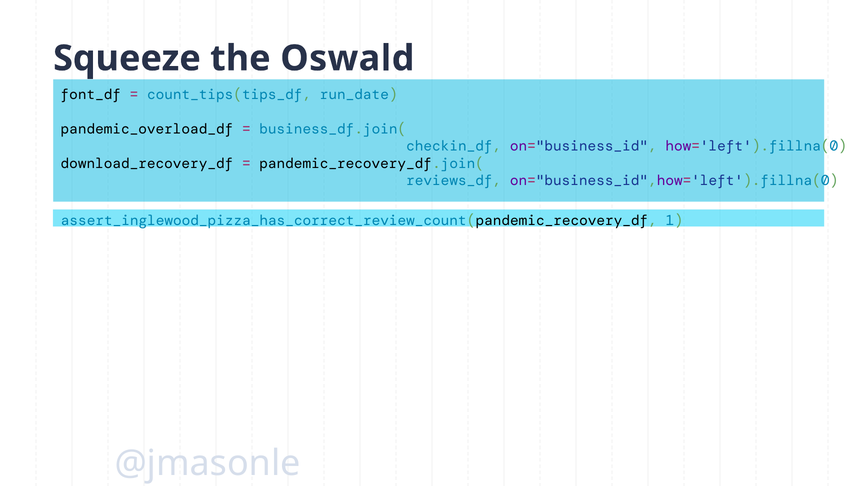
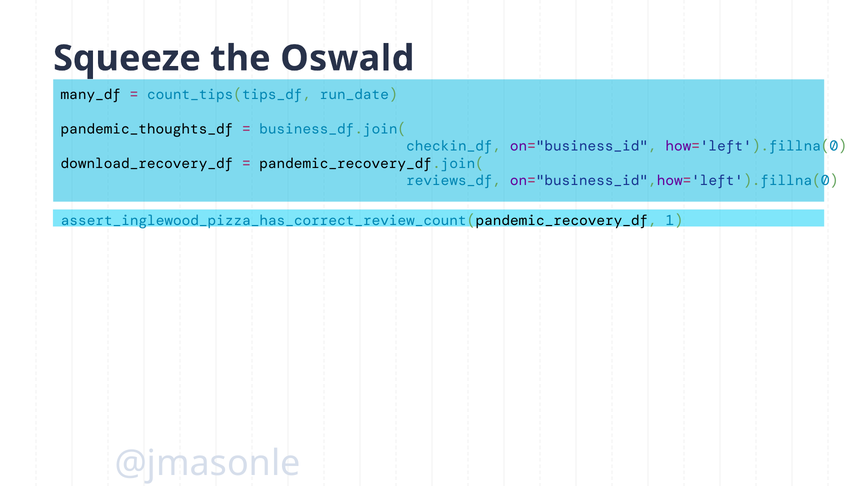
font_df: font_df -> many_df
pandemic_overload_df: pandemic_overload_df -> pandemic_thoughts_df
